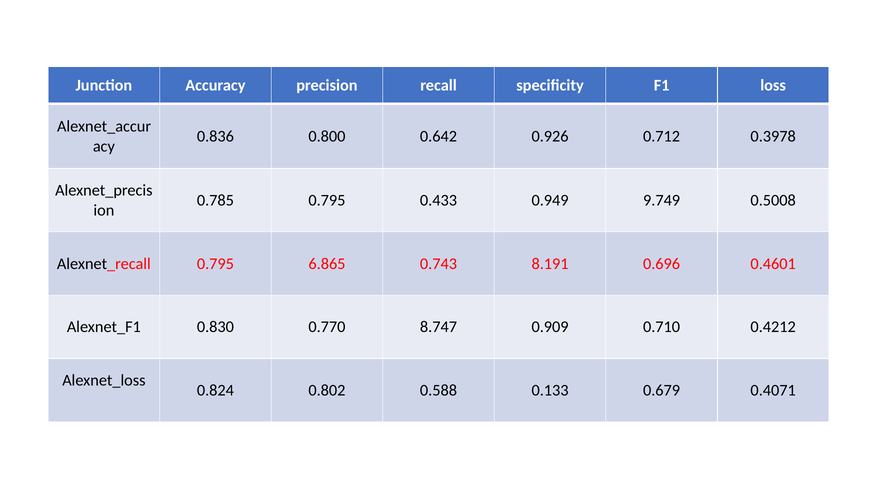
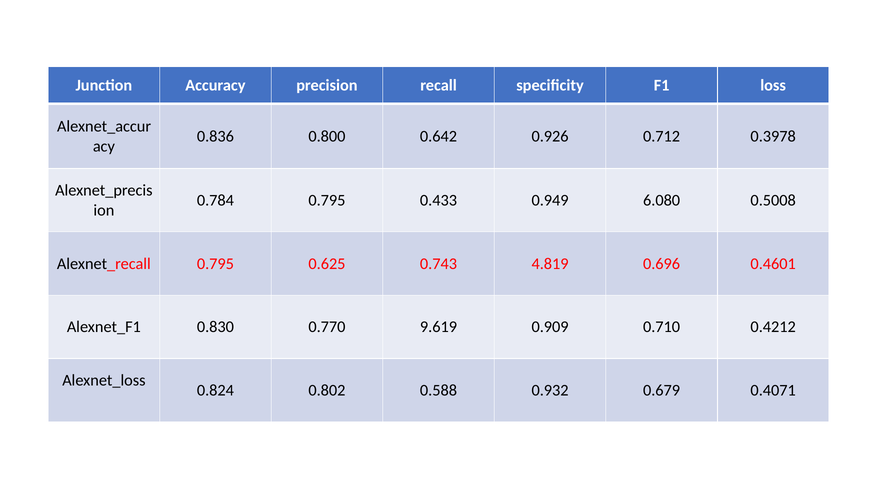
0.785: 0.785 -> 0.784
9.749: 9.749 -> 6.080
6.865: 6.865 -> 0.625
8.191: 8.191 -> 4.819
8.747: 8.747 -> 9.619
0.133: 0.133 -> 0.932
